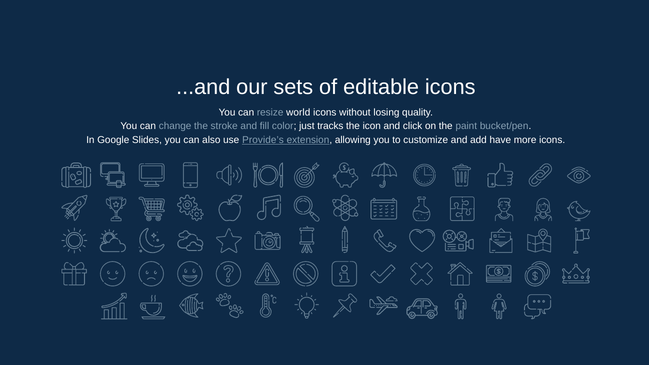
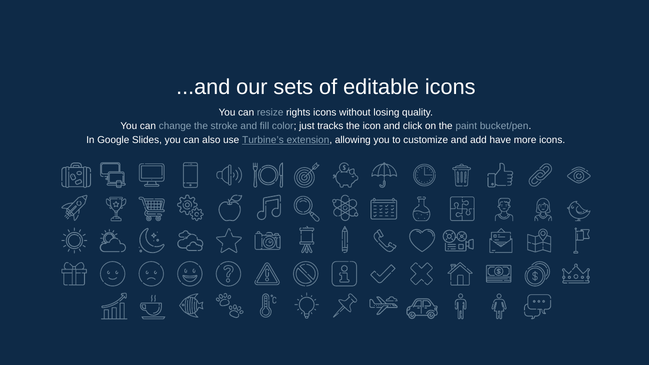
world: world -> rights
Provide’s: Provide’s -> Turbine’s
